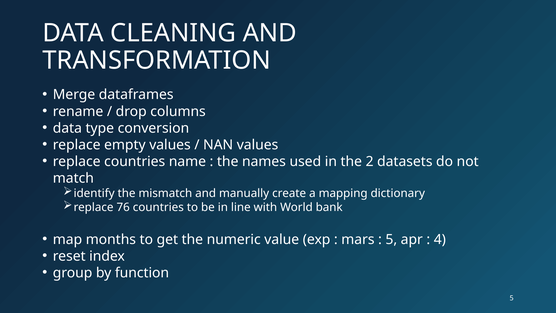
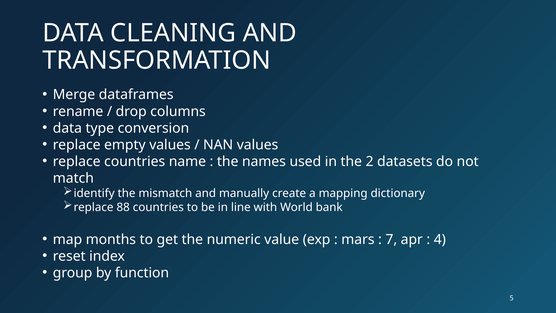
76: 76 -> 88
5 at (391, 239): 5 -> 7
